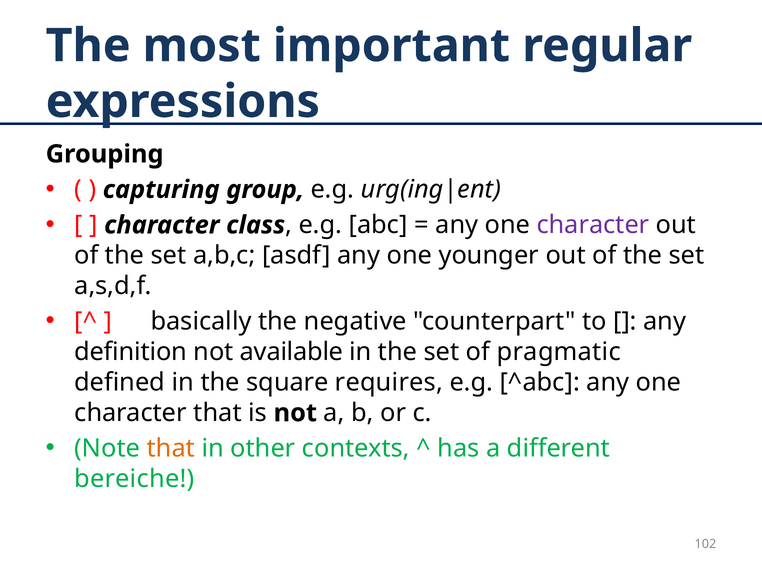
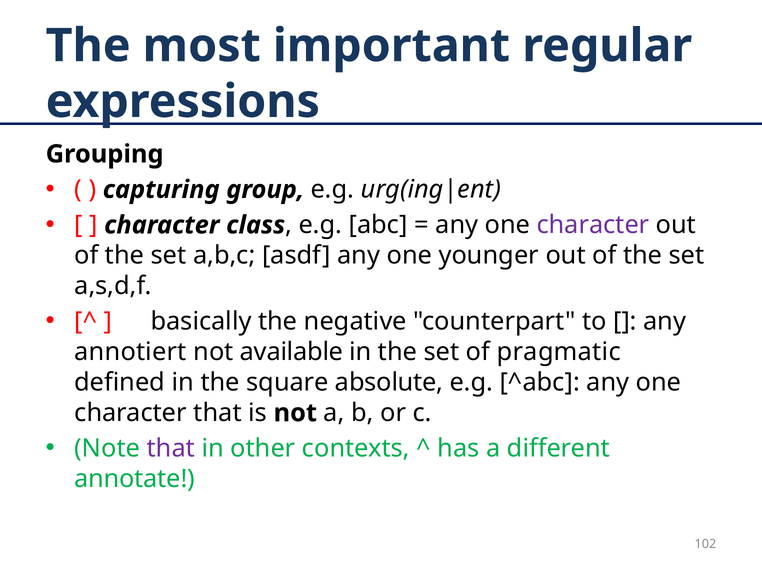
definition: definition -> annotiert
requires: requires -> absolute
that at (171, 449) colour: orange -> purple
bereiche: bereiche -> annotate
